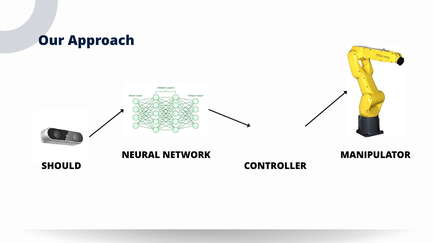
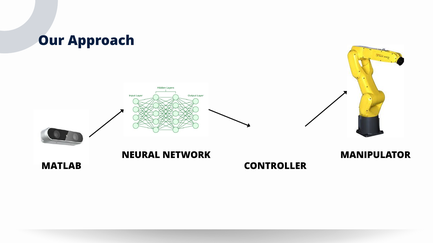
SHOULD: SHOULD -> MATLAB
